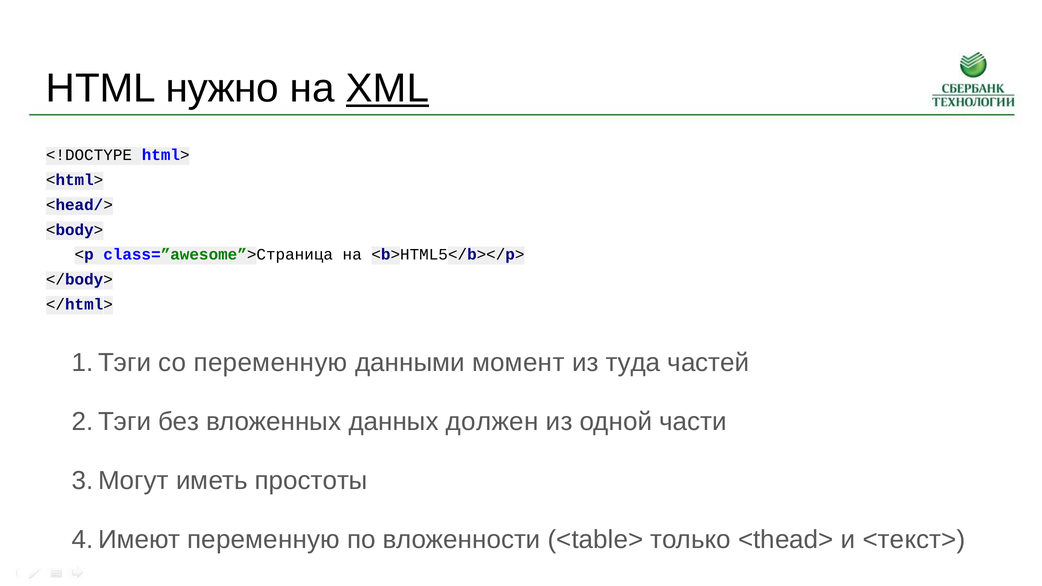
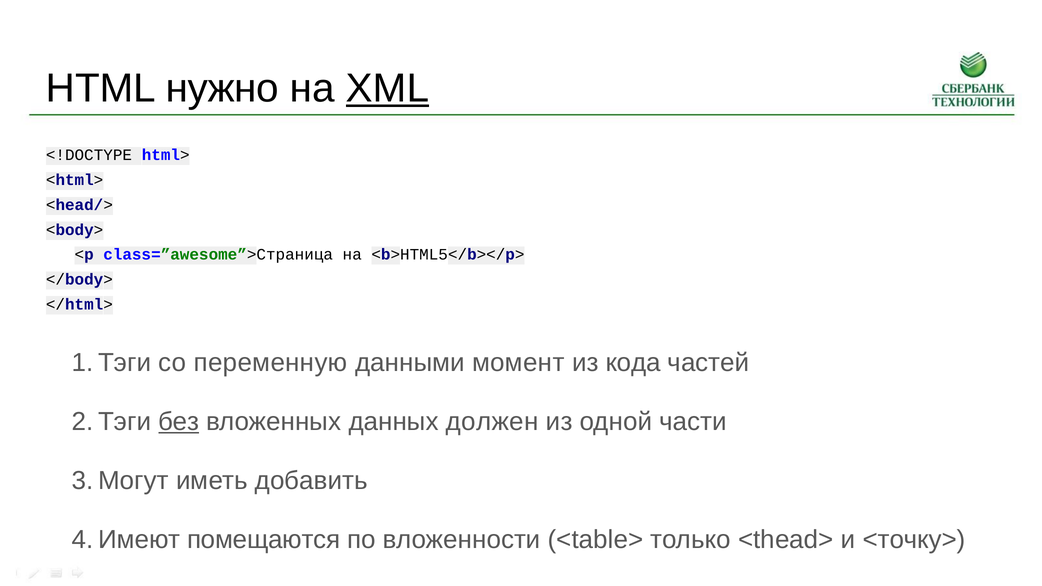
туда: туда -> кода
без underline: none -> present
простоты: простоты -> добавить
переменную at (263, 540): переменную -> помещаются
<текст>: <текст> -> <точку>
